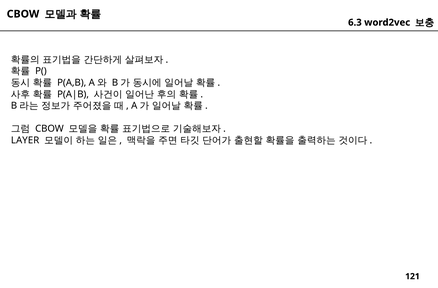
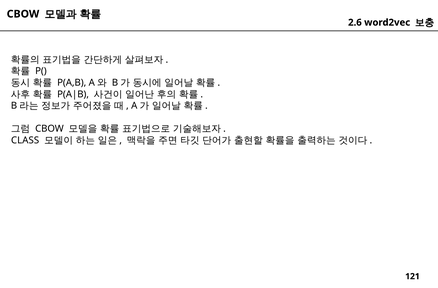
6.3: 6.3 -> 2.6
LAYER: LAYER -> CLASS
